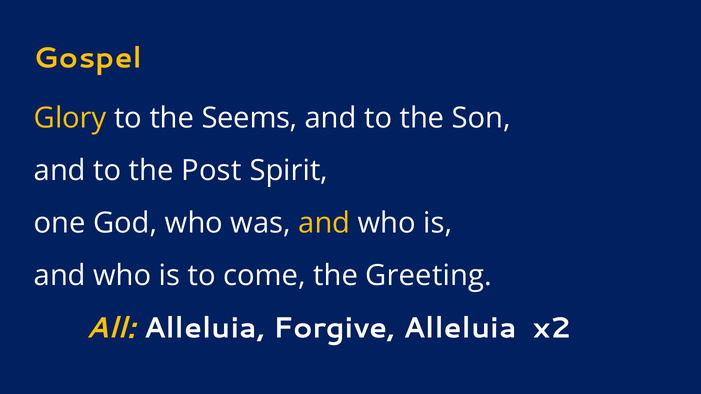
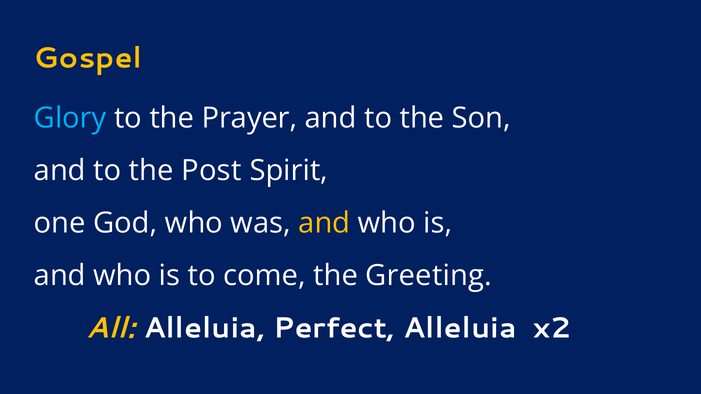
Glory colour: yellow -> light blue
Seems: Seems -> Prayer
Forgive: Forgive -> Perfect
